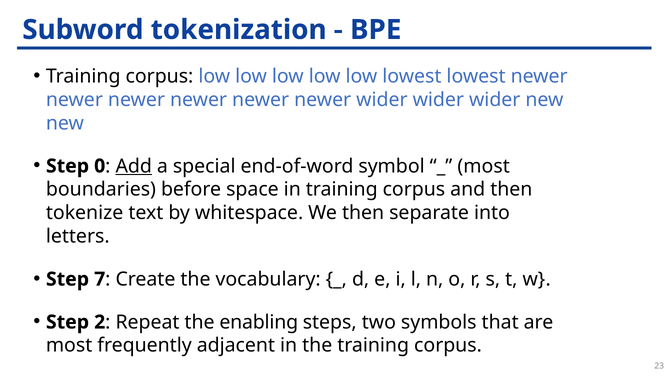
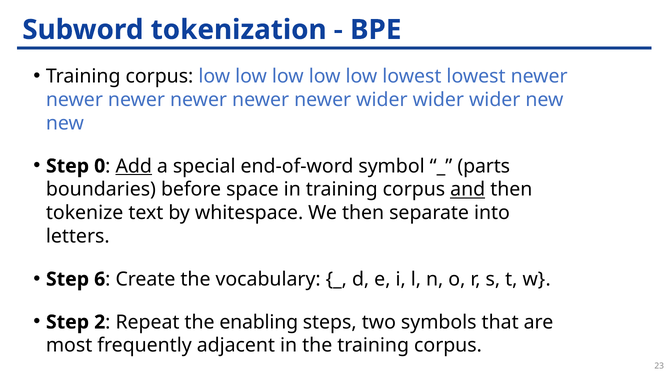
most at (484, 166): most -> parts
and underline: none -> present
7: 7 -> 6
